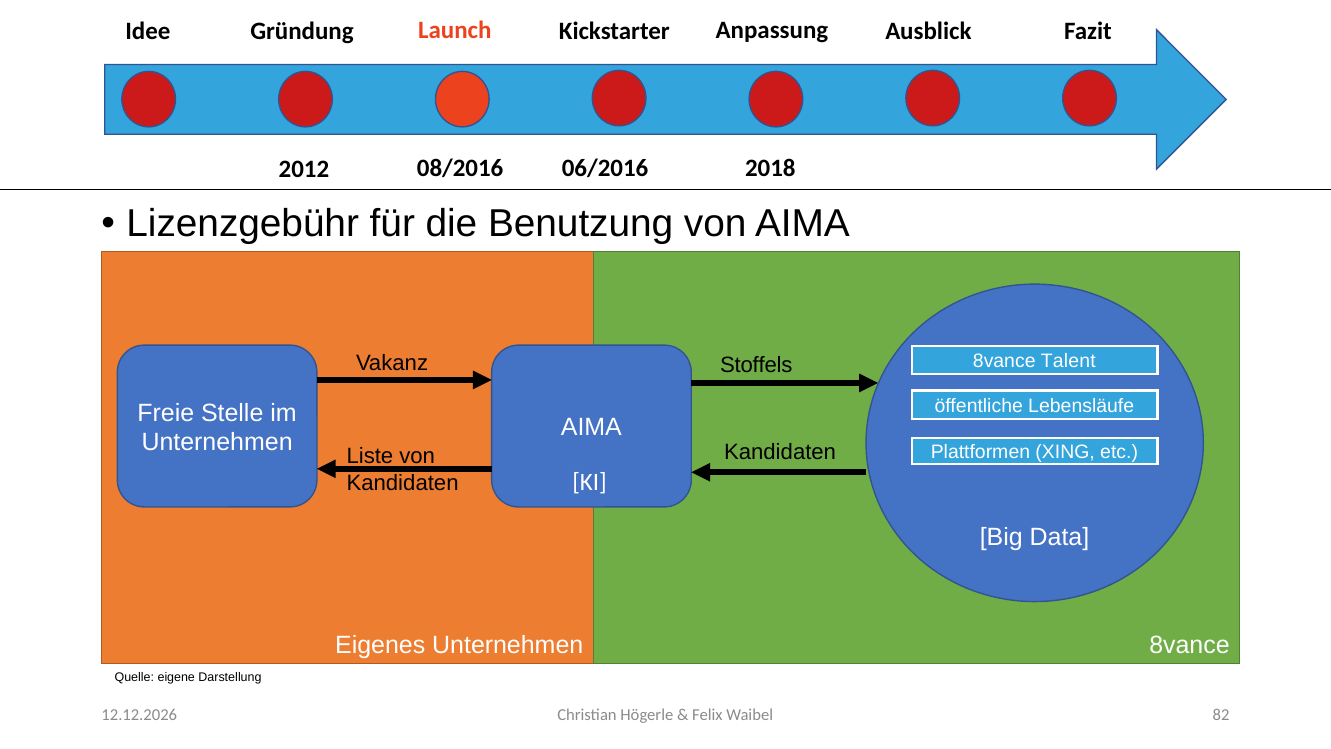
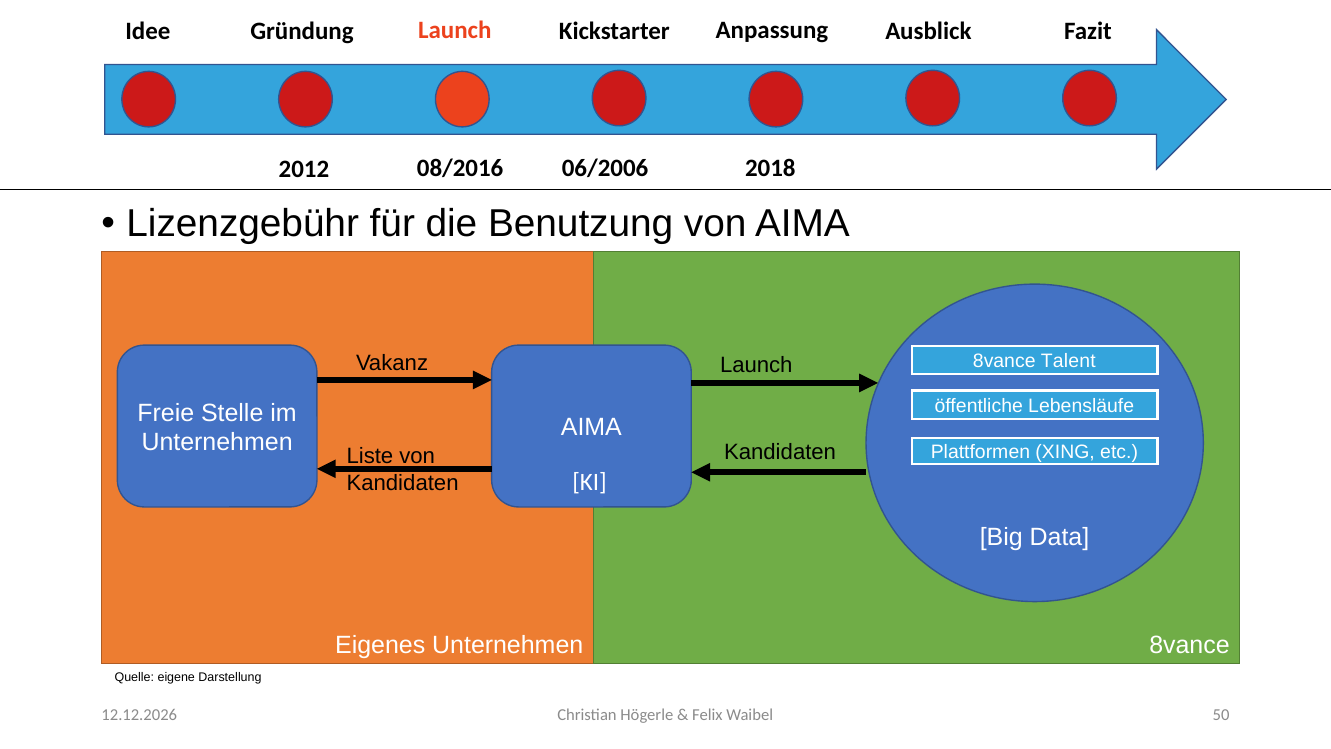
06/2016: 06/2016 -> 06/2006
Stoffels at (756, 365): Stoffels -> Launch
82: 82 -> 50
